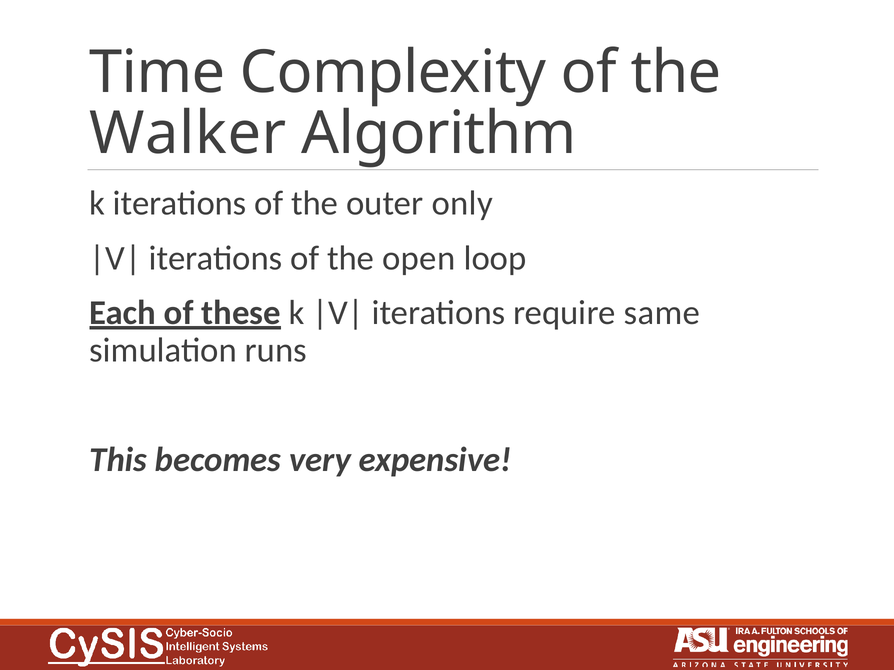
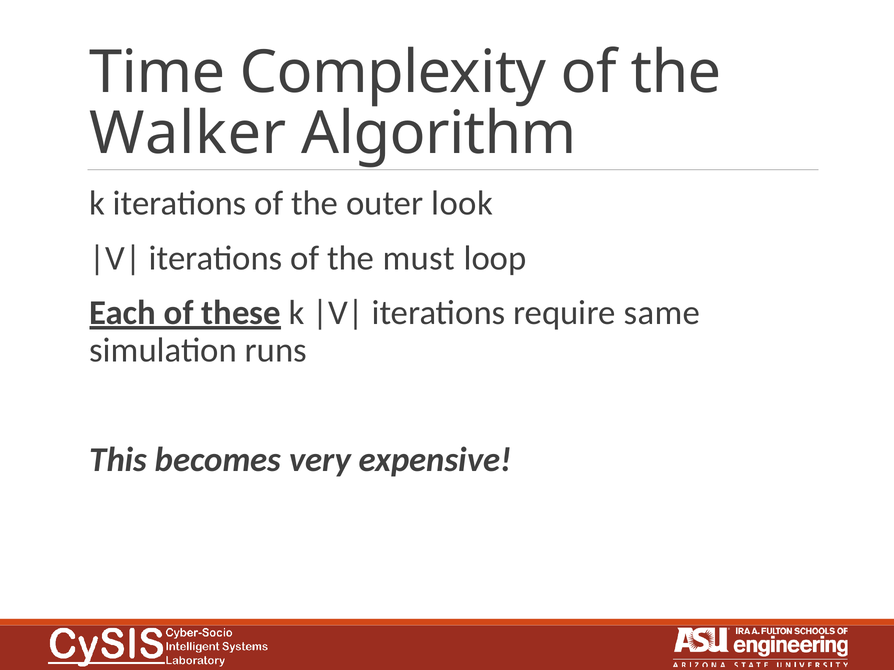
only: only -> look
open: open -> must
